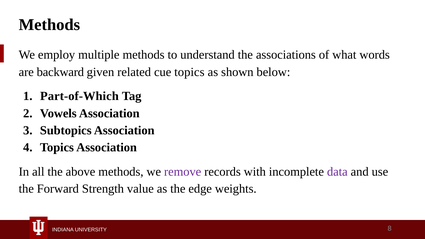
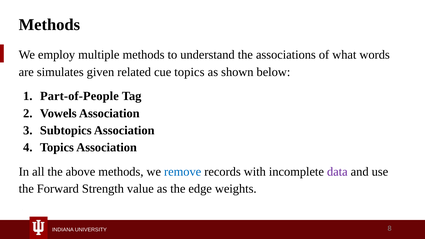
backward: backward -> simulates
Part-of-Which: Part-of-Which -> Part-of-People
remove colour: purple -> blue
